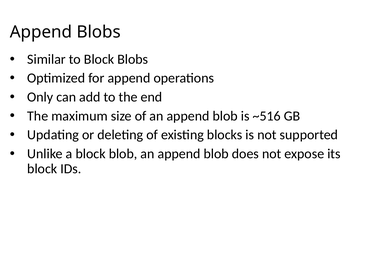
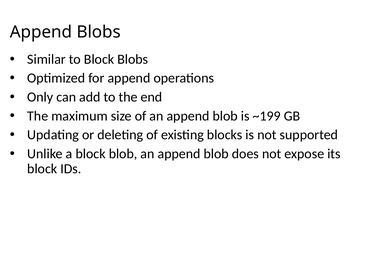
~516: ~516 -> ~199
